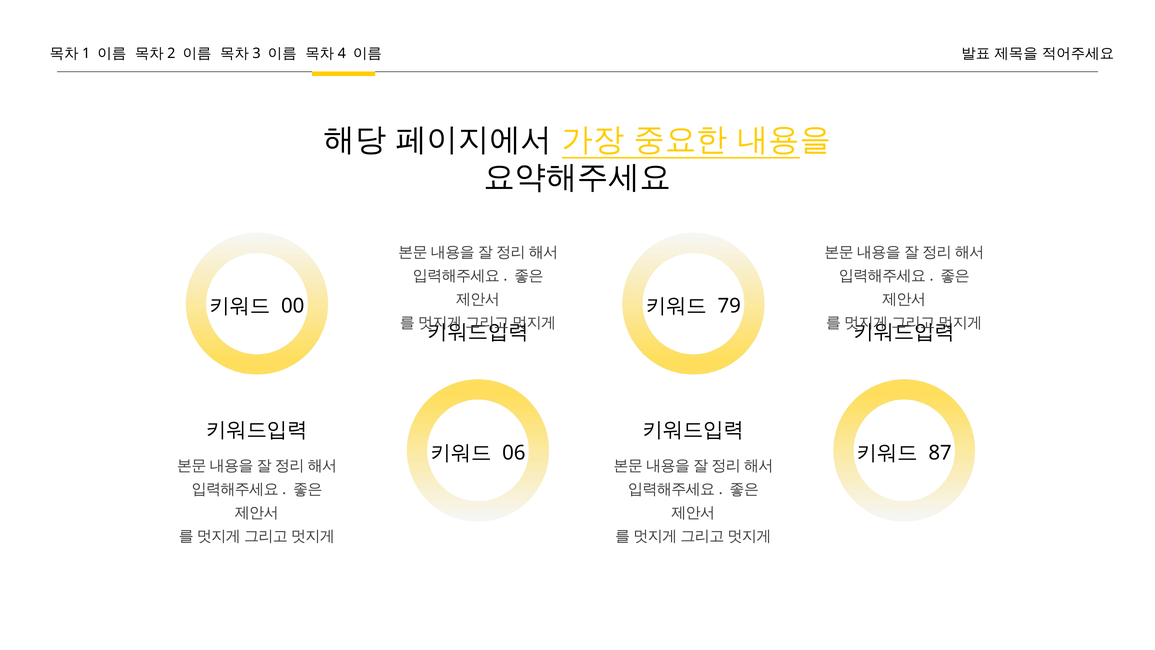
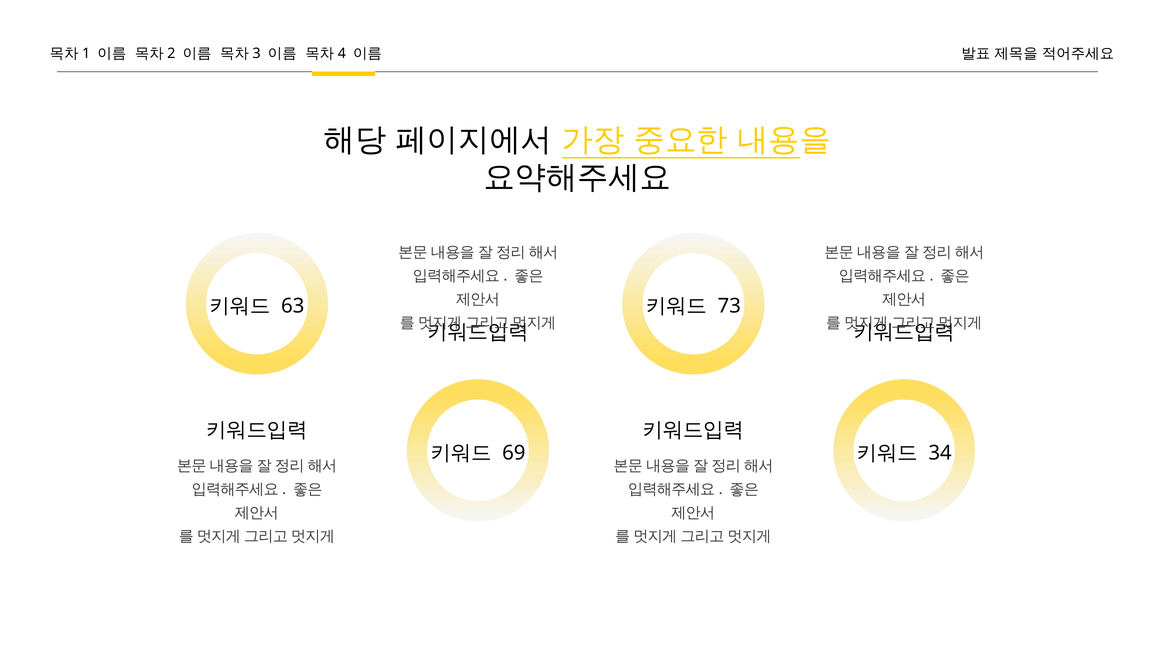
00: 00 -> 63
79: 79 -> 73
06: 06 -> 69
87: 87 -> 34
